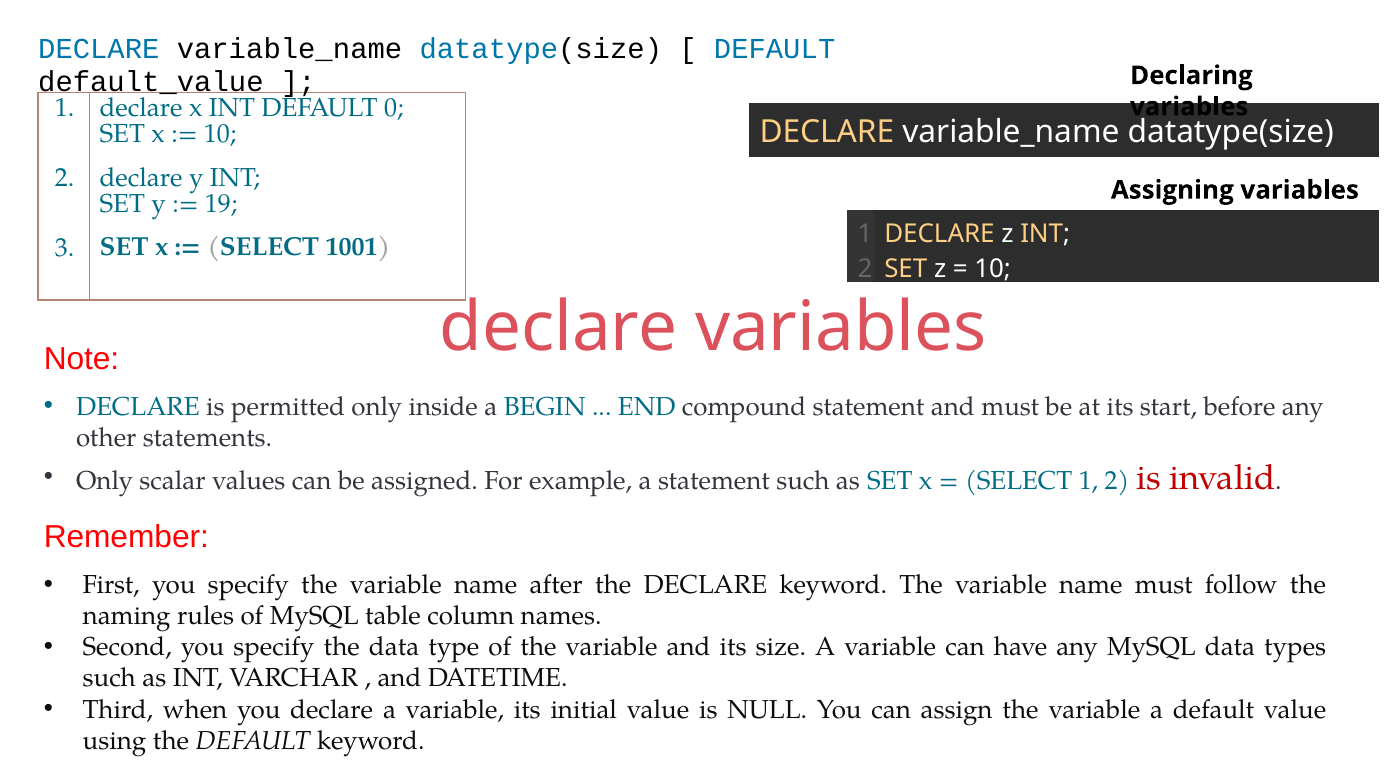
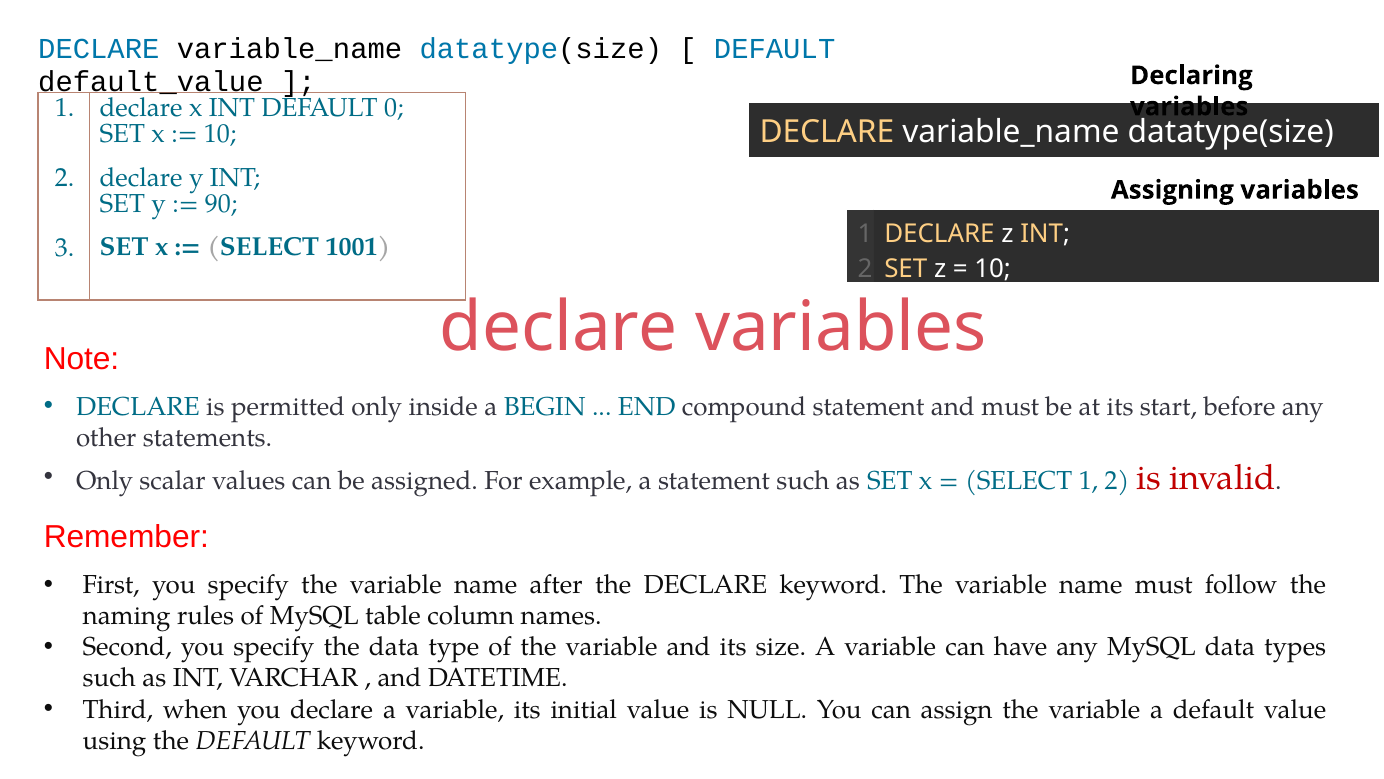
19: 19 -> 90
